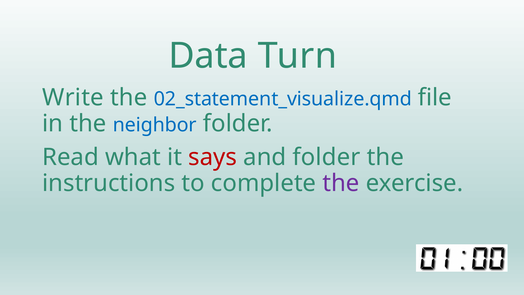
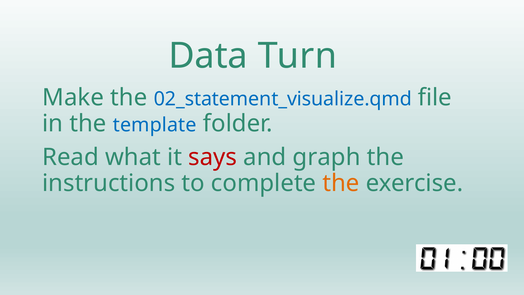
Write: Write -> Make
neighbor: neighbor -> template
and folder: folder -> graph
the at (341, 183) colour: purple -> orange
